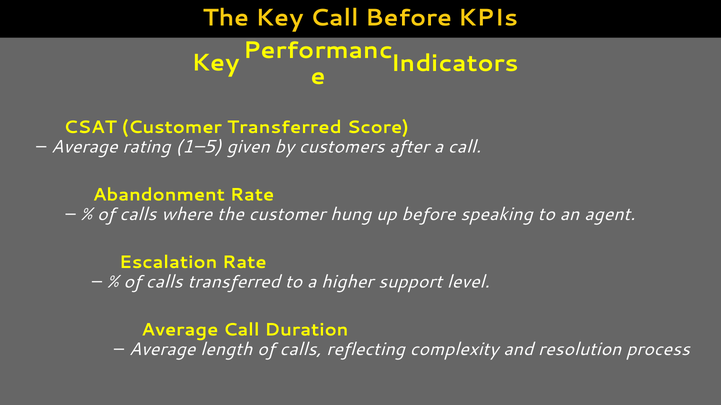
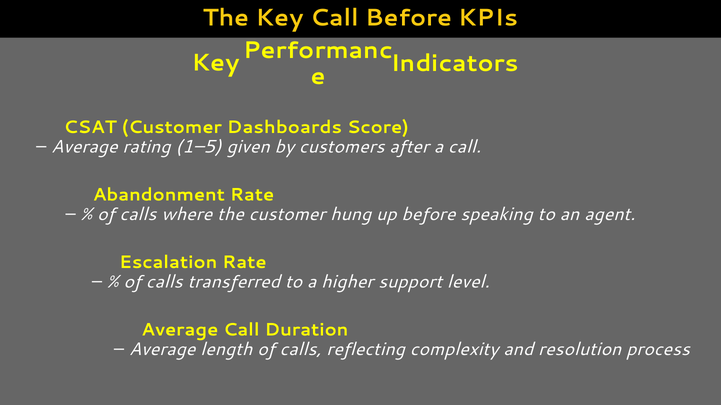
Customer Transferred: Transferred -> Dashboards
